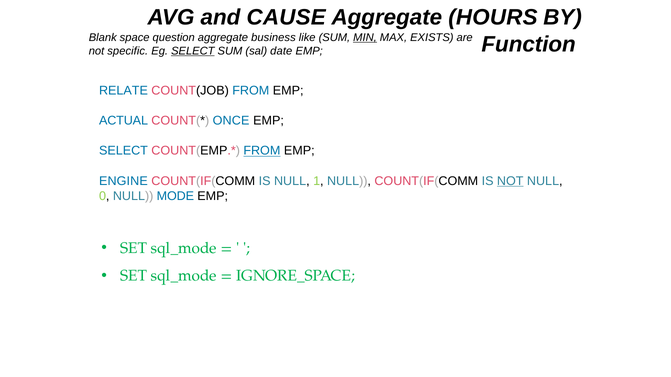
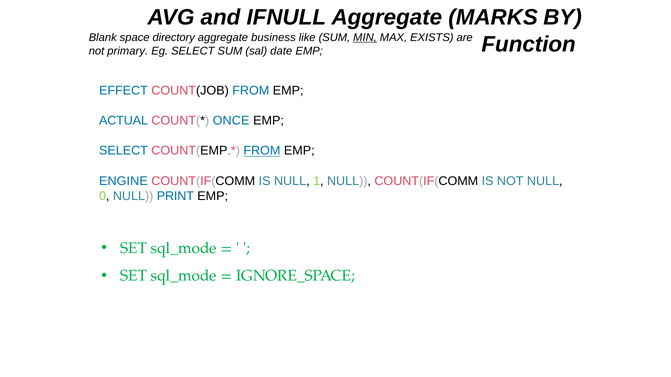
CAUSE: CAUSE -> IFNULL
HOURS: HOURS -> MARKS
question: question -> directory
specific: specific -> primary
SELECT at (193, 51) underline: present -> none
RELATE: RELATE -> EFFECT
NOT at (510, 181) underline: present -> none
MODE: MODE -> PRINT
